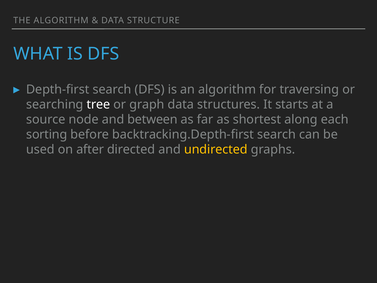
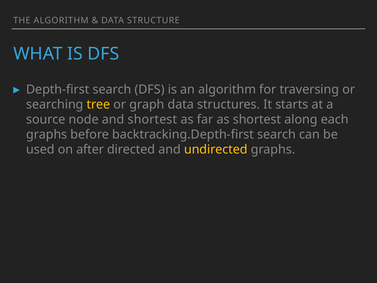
tree colour: white -> yellow
and between: between -> shortest
sorting at (47, 134): sorting -> graphs
